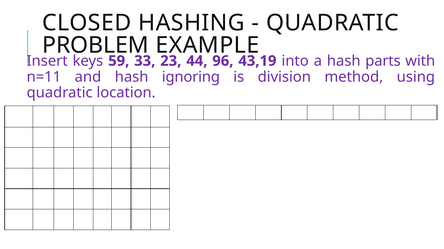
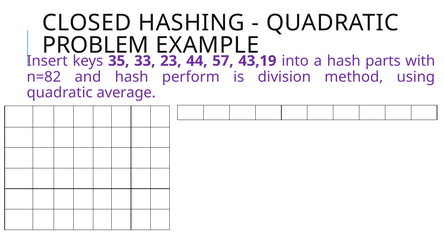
59: 59 -> 35
96: 96 -> 57
n=11: n=11 -> n=82
ignoring: ignoring -> perform
location: location -> average
